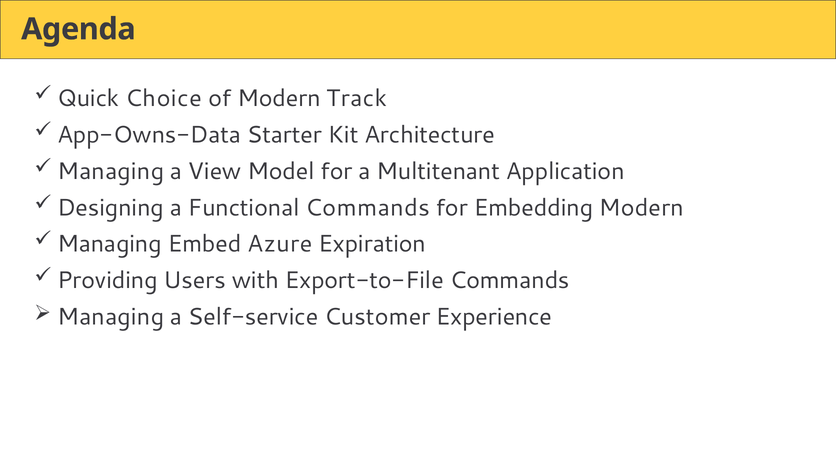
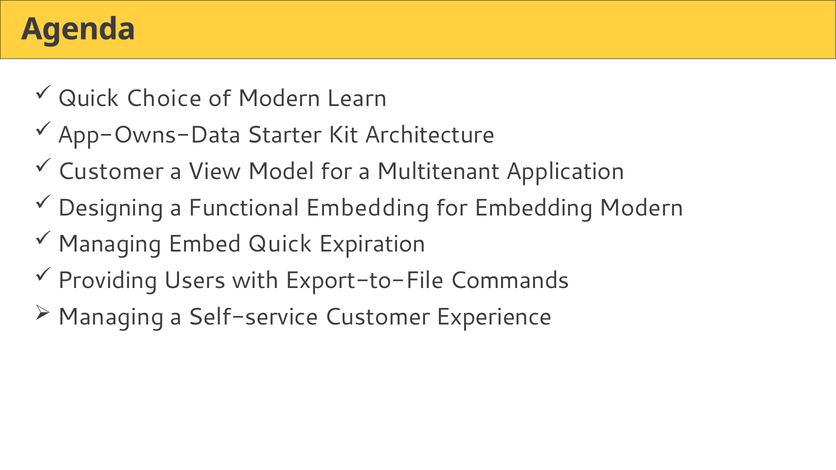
Track: Track -> Learn
Managing at (111, 171): Managing -> Customer
Functional Commands: Commands -> Embedding
Embed Azure: Azure -> Quick
